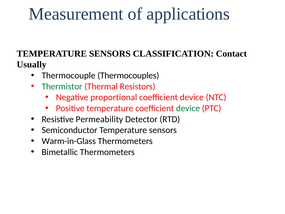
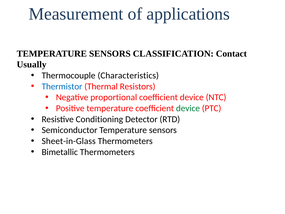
Thermocouples: Thermocouples -> Characteristics
Thermistor colour: green -> blue
Permeability: Permeability -> Conditioning
Warm-in-Glass: Warm-in-Glass -> Sheet-in-Glass
